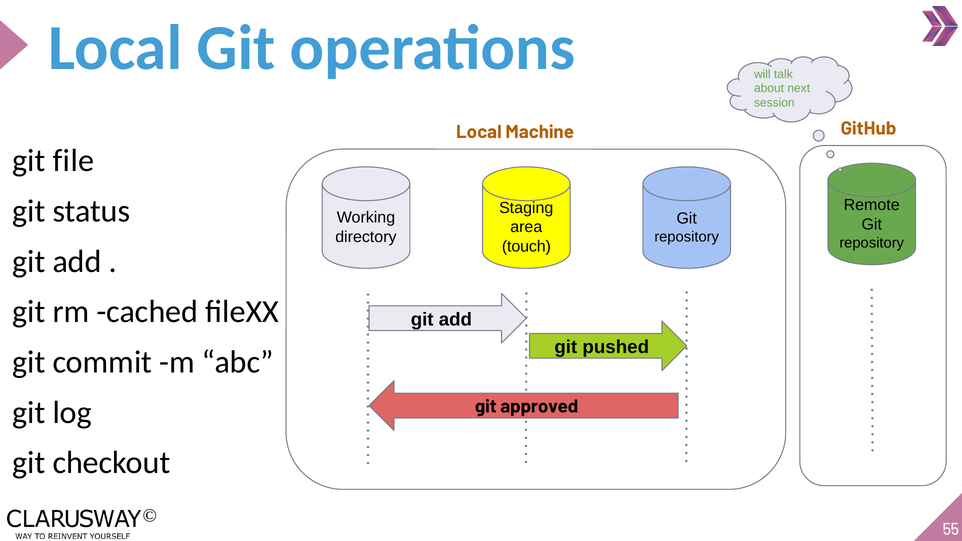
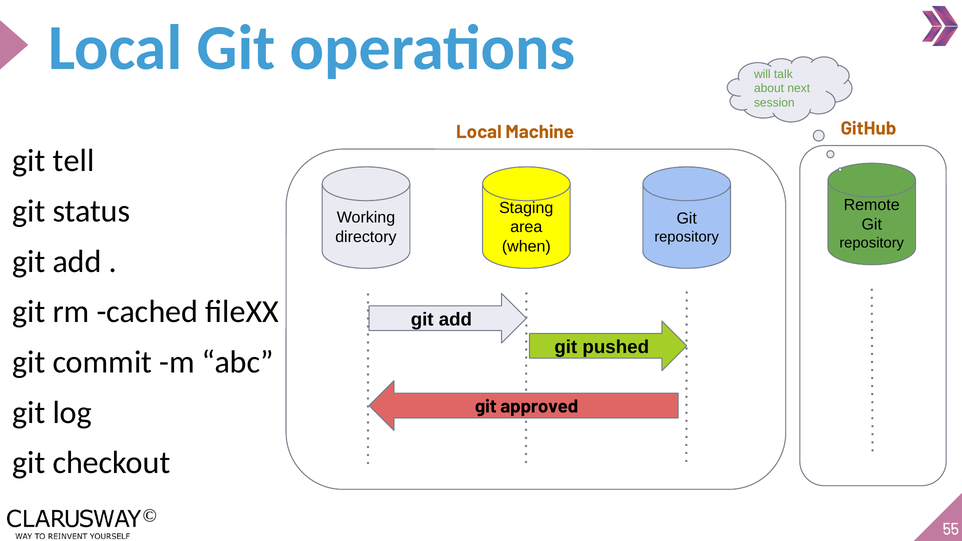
file: file -> tell
touch: touch -> when
